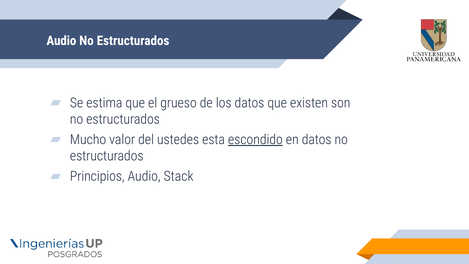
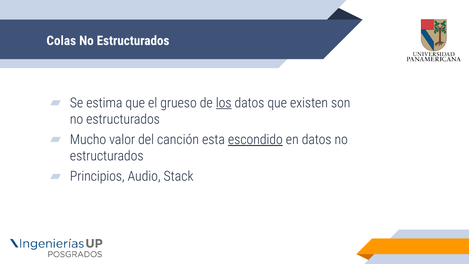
Audio at (61, 41): Audio -> Colas
los underline: none -> present
ustedes: ustedes -> canción
